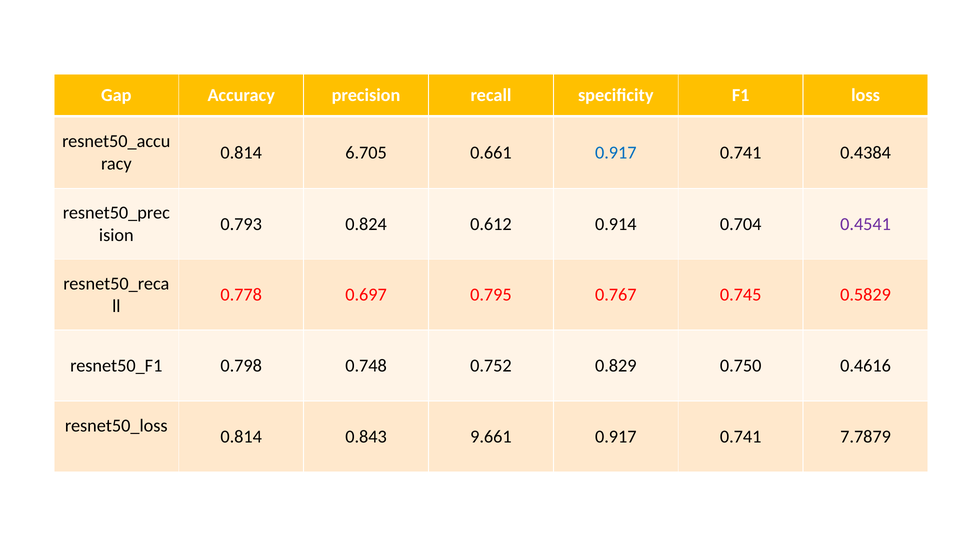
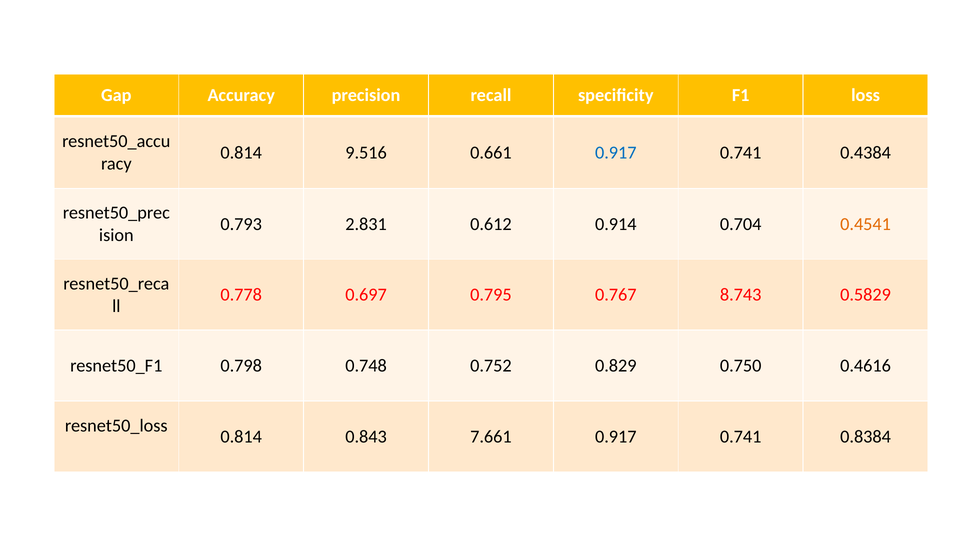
6.705: 6.705 -> 9.516
0.824: 0.824 -> 2.831
0.4541 colour: purple -> orange
0.745: 0.745 -> 8.743
9.661: 9.661 -> 7.661
7.7879: 7.7879 -> 0.8384
